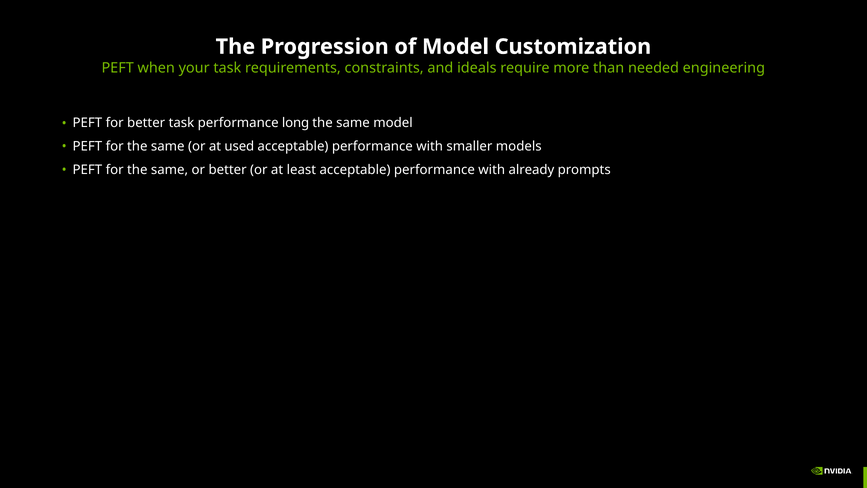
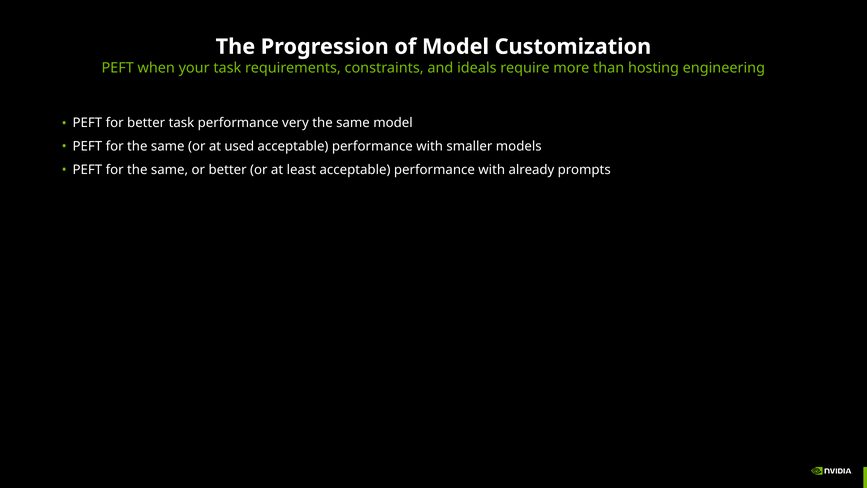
needed: needed -> hosting
long: long -> very
